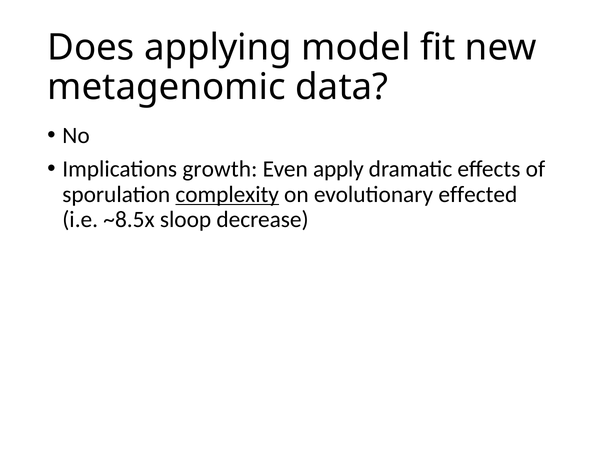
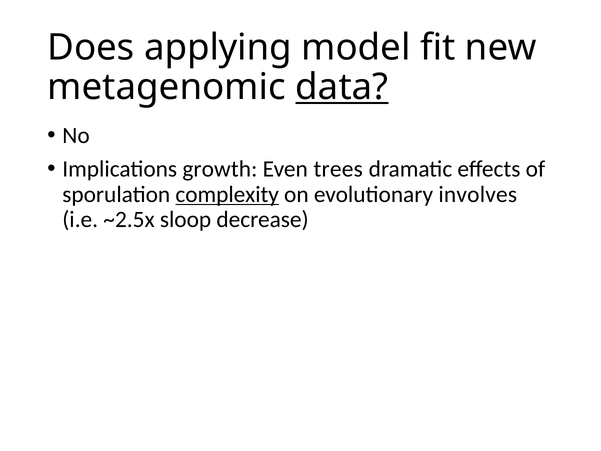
data underline: none -> present
apply: apply -> trees
effected: effected -> involves
~8.5x: ~8.5x -> ~2.5x
